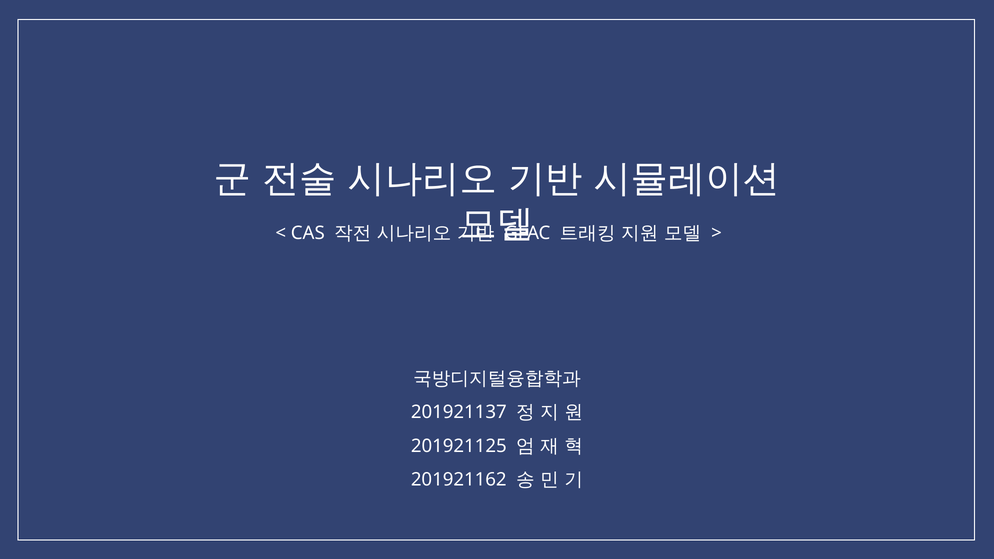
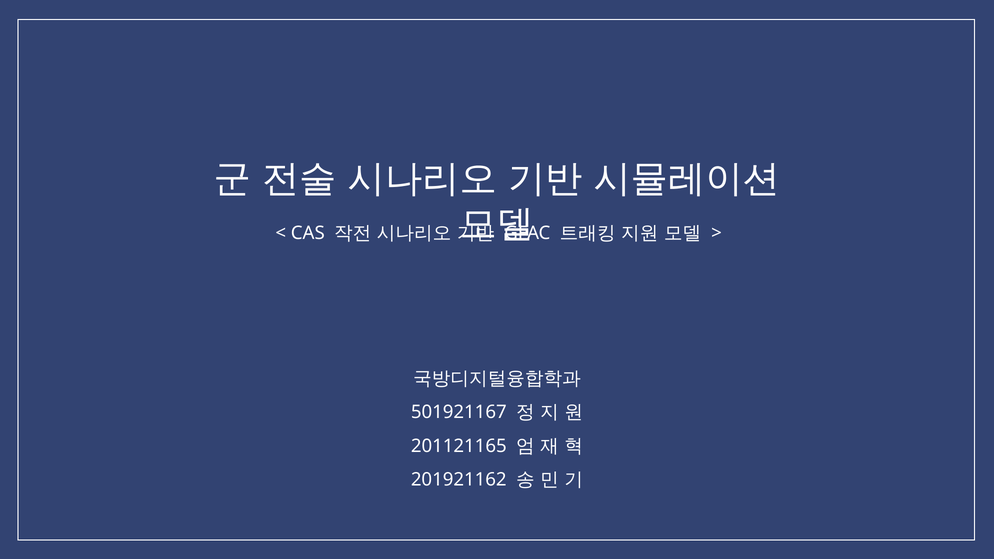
201921137: 201921137 -> 501921167
201921125: 201921125 -> 201121165
